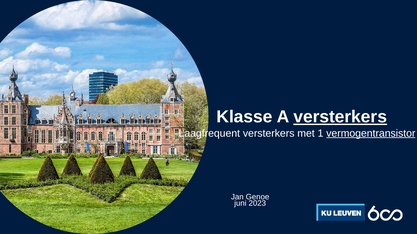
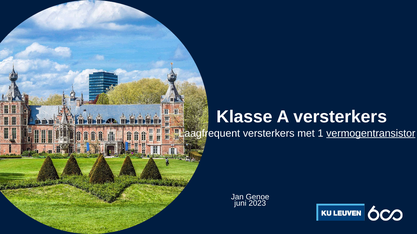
versterkers at (340, 117) underline: present -> none
